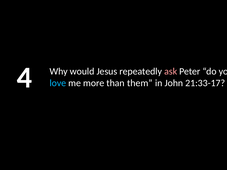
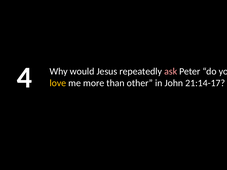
love colour: light blue -> yellow
them: them -> other
21:33-17: 21:33-17 -> 21:14-17
